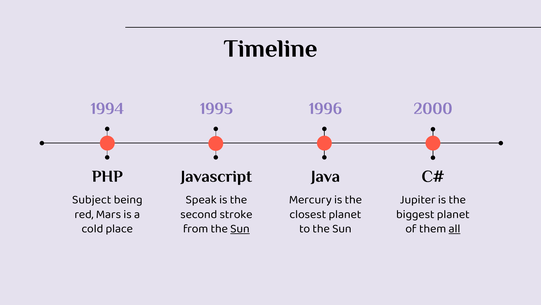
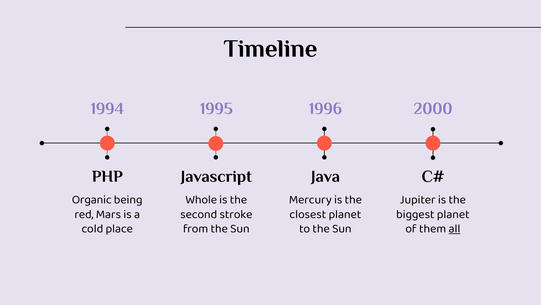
Subject: Subject -> Organic
Speak: Speak -> Whole
Sun at (240, 228) underline: present -> none
